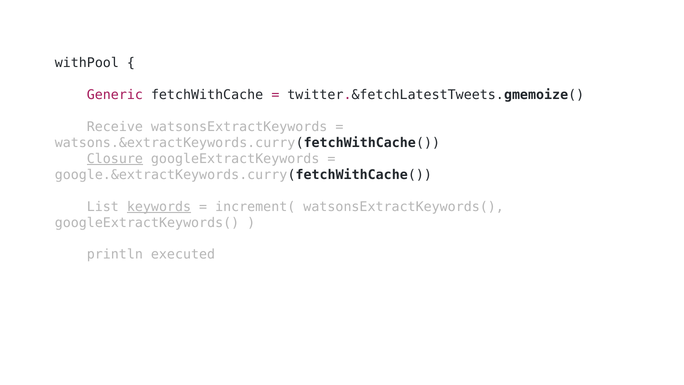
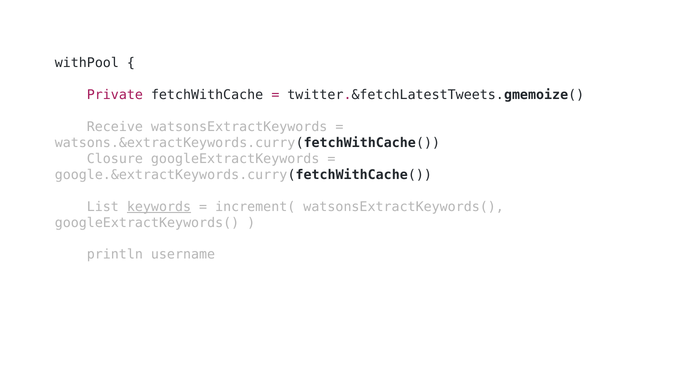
Generic: Generic -> Private
Closure underline: present -> none
executed: executed -> username
